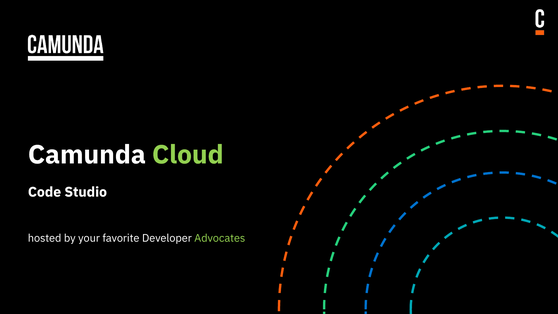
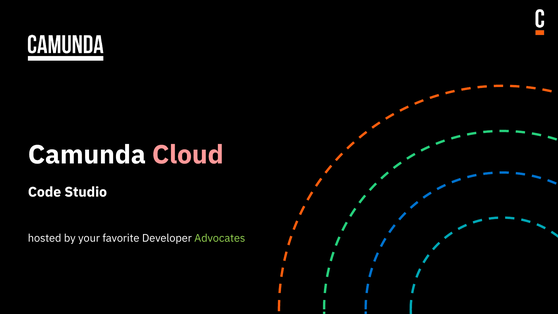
Cloud colour: light green -> pink
